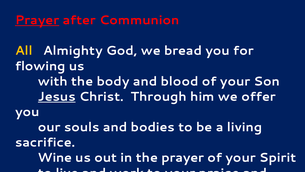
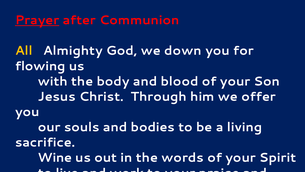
bread: bread -> down
Jesus underline: present -> none
the prayer: prayer -> words
